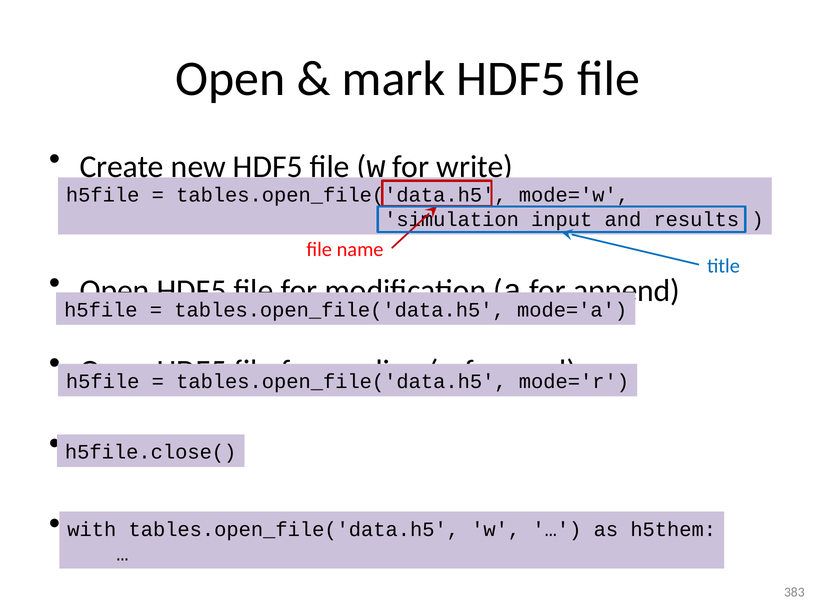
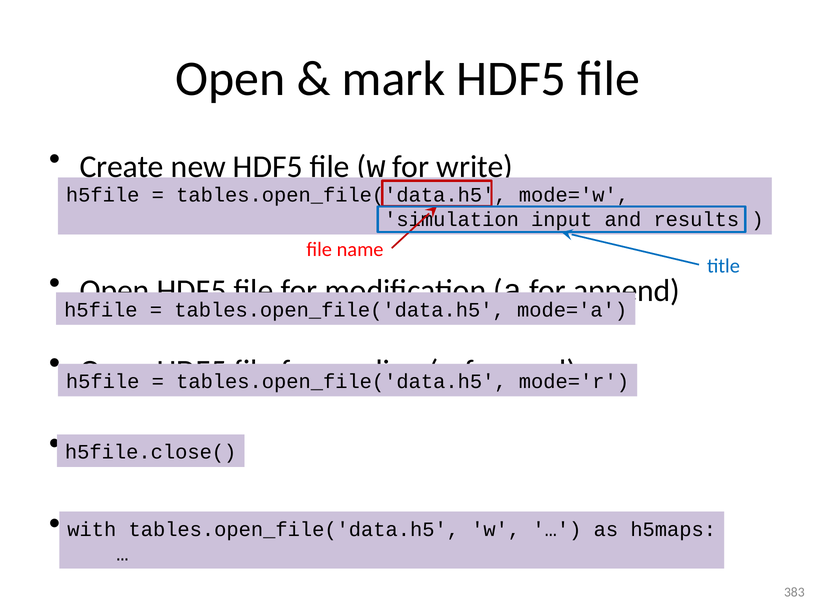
h5them: h5them -> h5maps
